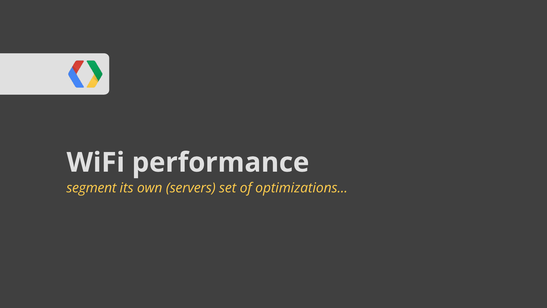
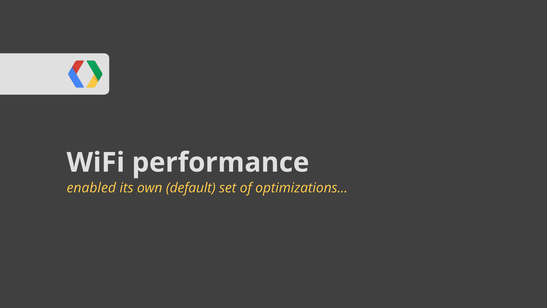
segment: segment -> enabled
servers: servers -> default
